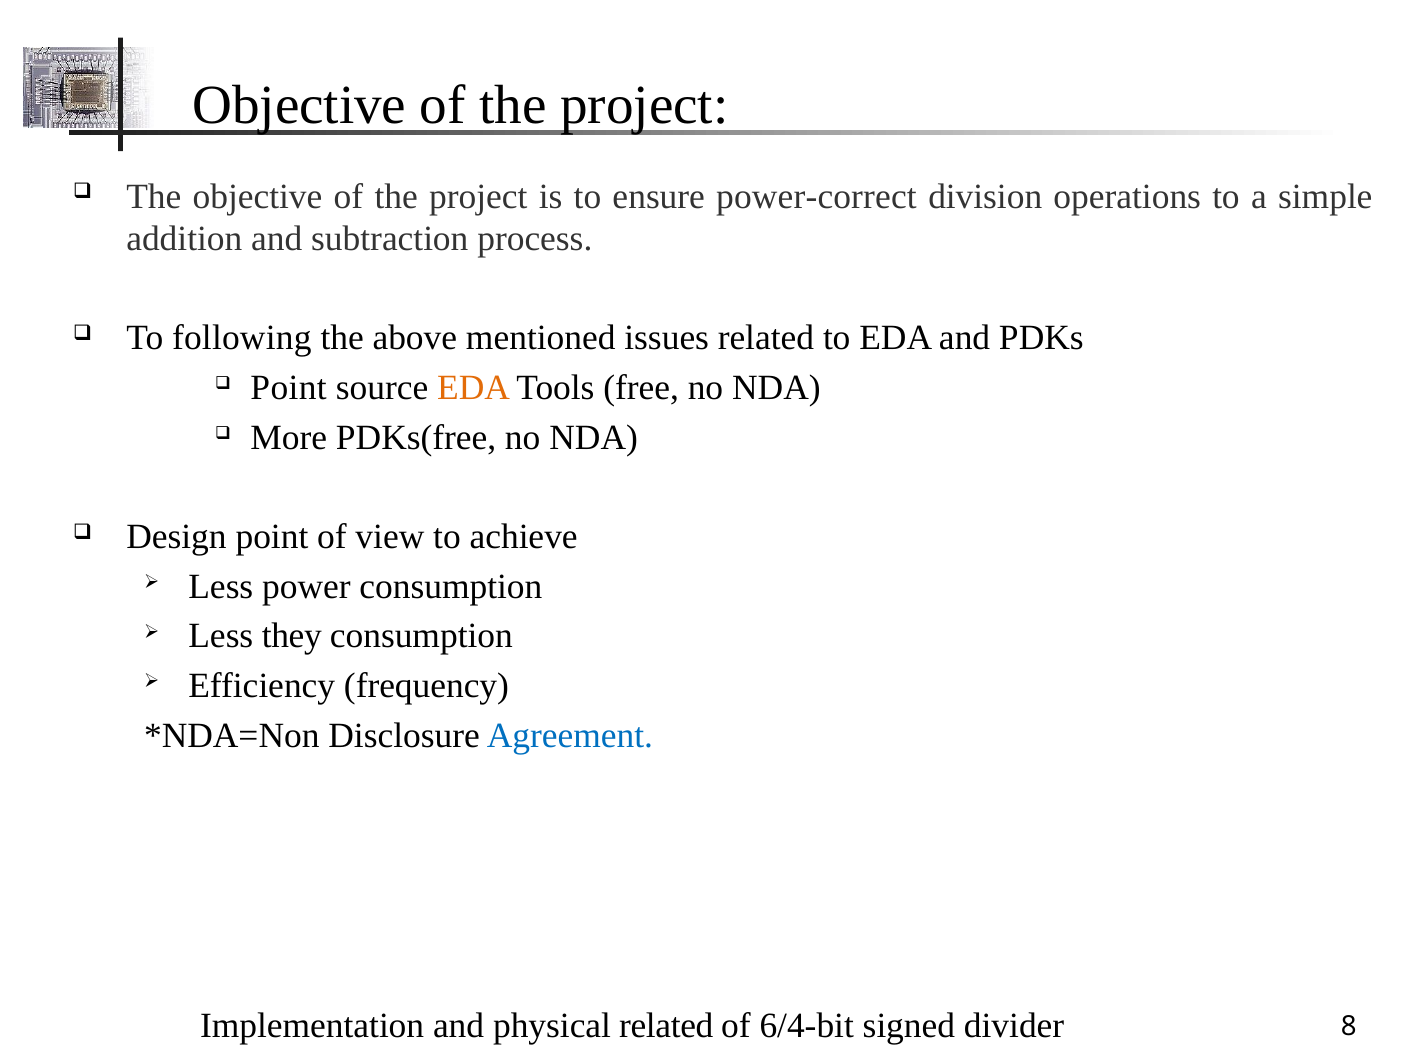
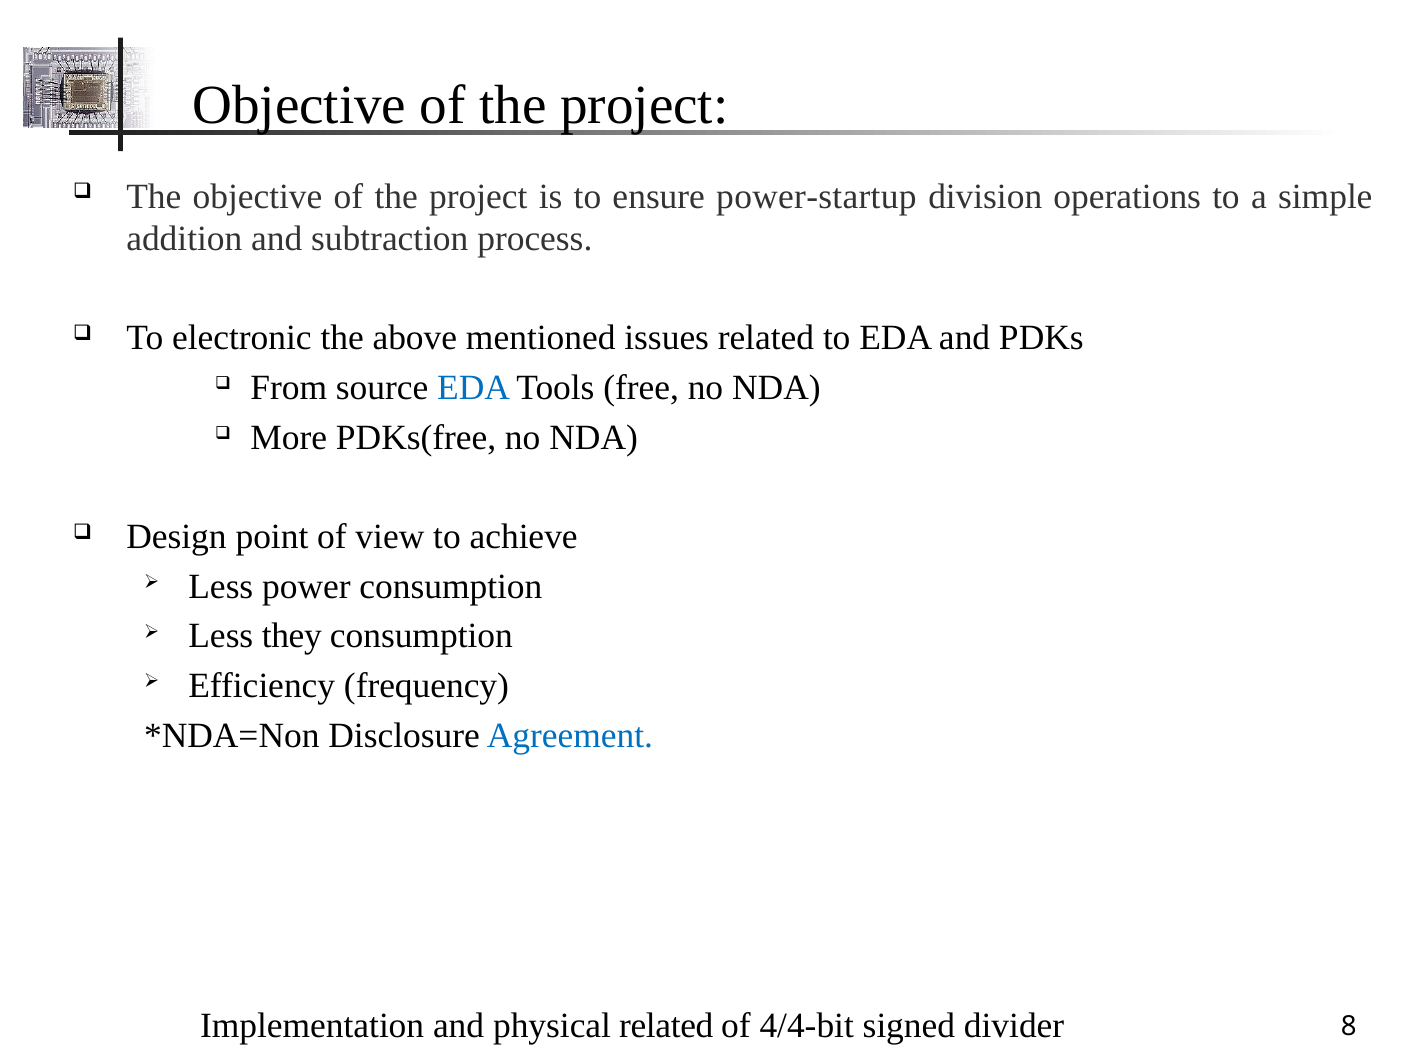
power‐correct: power‐correct -> power‐startup
following: following -> electronic
Point at (289, 388): Point -> From
EDA at (474, 388) colour: orange -> blue
6/4-bit: 6/4-bit -> 4/4-bit
